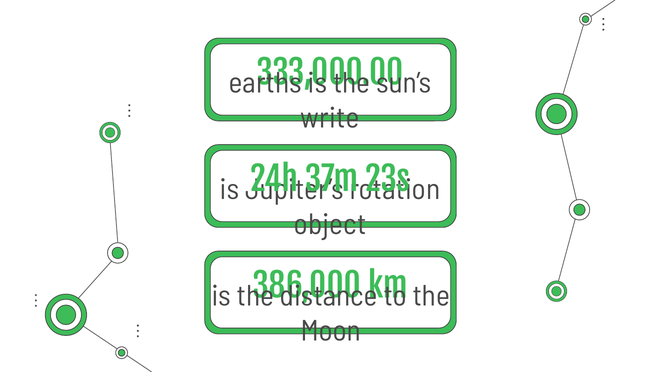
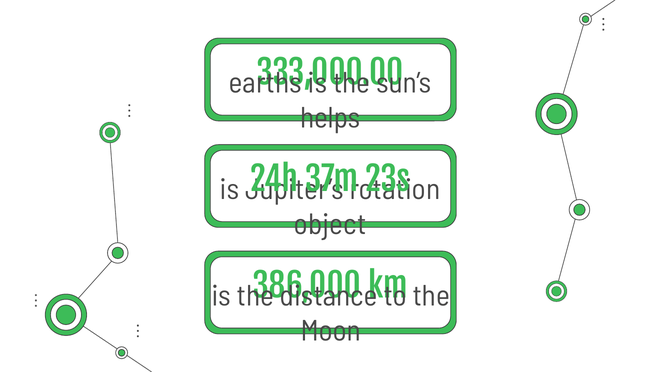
write: write -> helps
